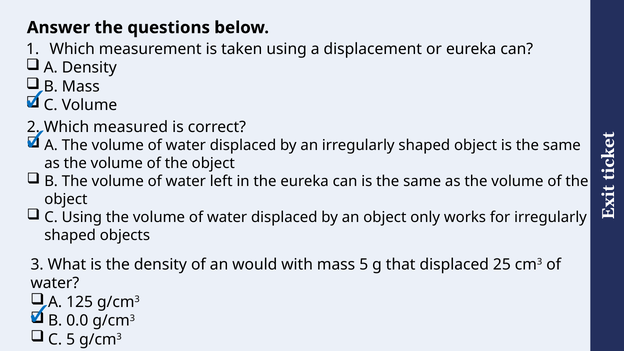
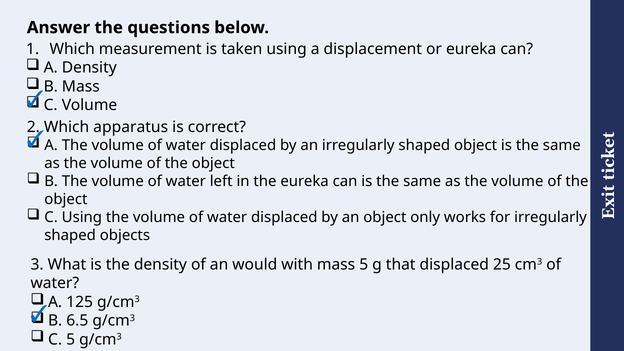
measured: measured -> apparatus
0.0: 0.0 -> 6.5
